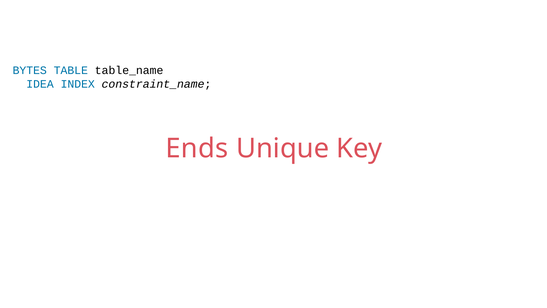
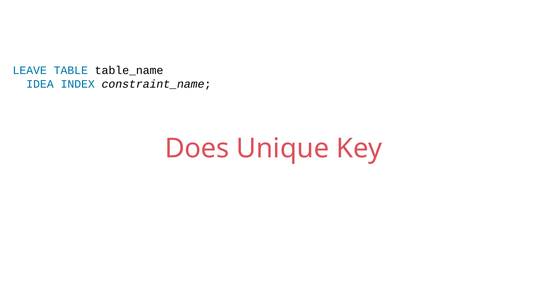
BYTES: BYTES -> LEAVE
Ends: Ends -> Does
